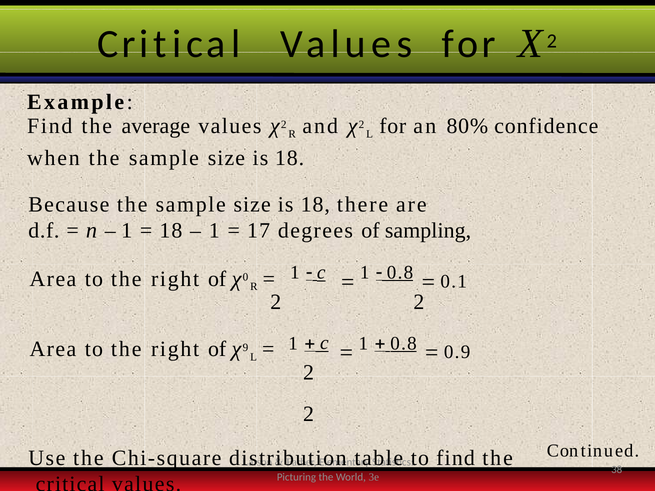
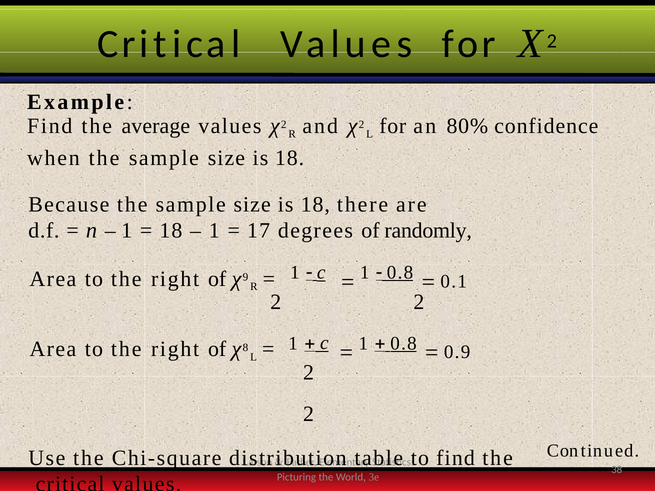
sampling: sampling -> randomly
0: 0 -> 9
9: 9 -> 8
